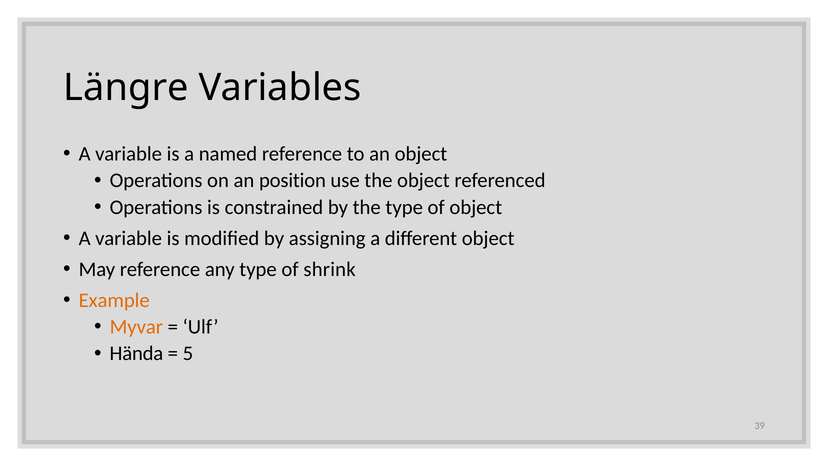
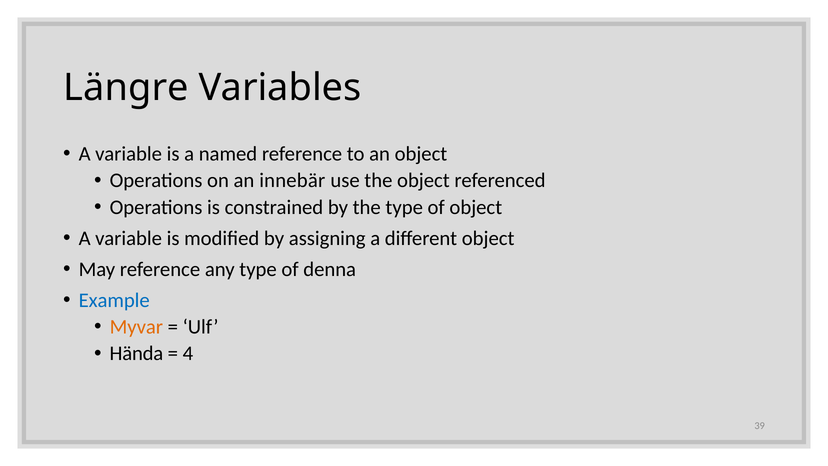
position: position -> innebär
shrink: shrink -> denna
Example colour: orange -> blue
5: 5 -> 4
